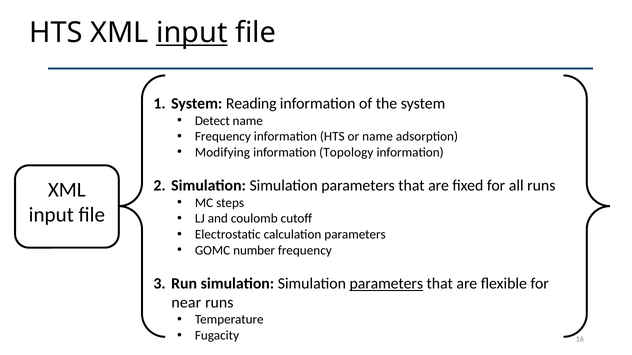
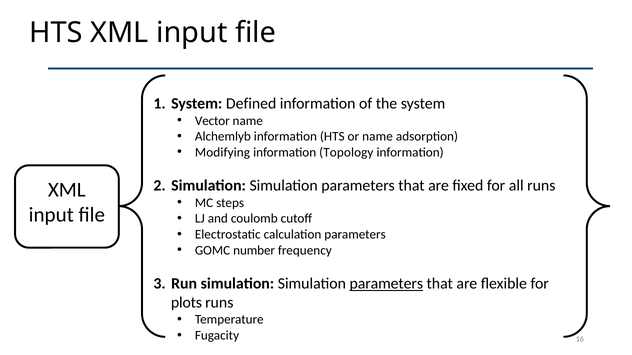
input at (192, 33) underline: present -> none
Reading: Reading -> Defined
Detect: Detect -> Vector
Frequency at (223, 137): Frequency -> Alchemlyb
near: near -> plots
